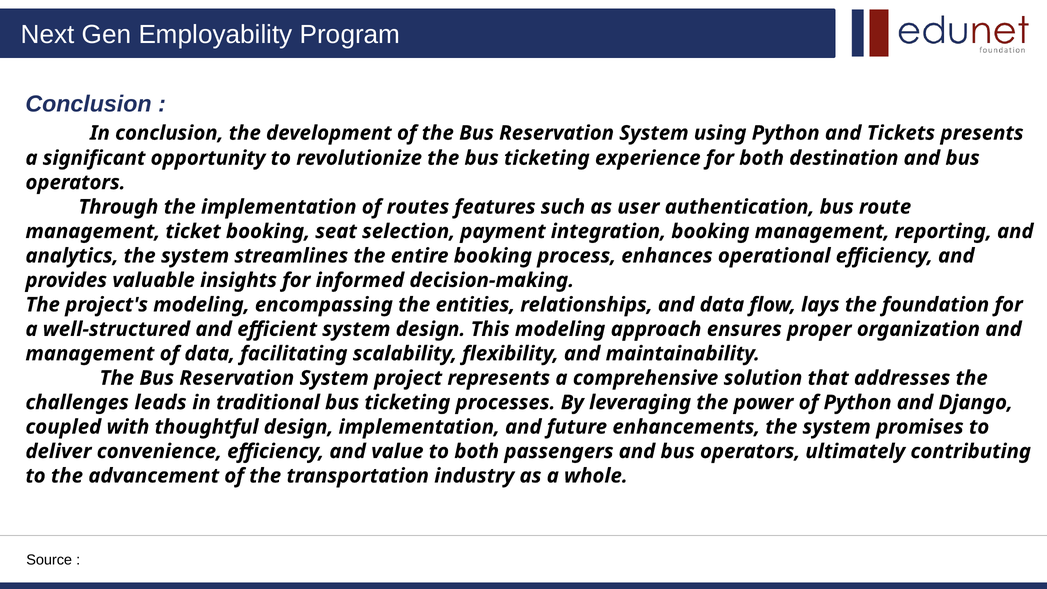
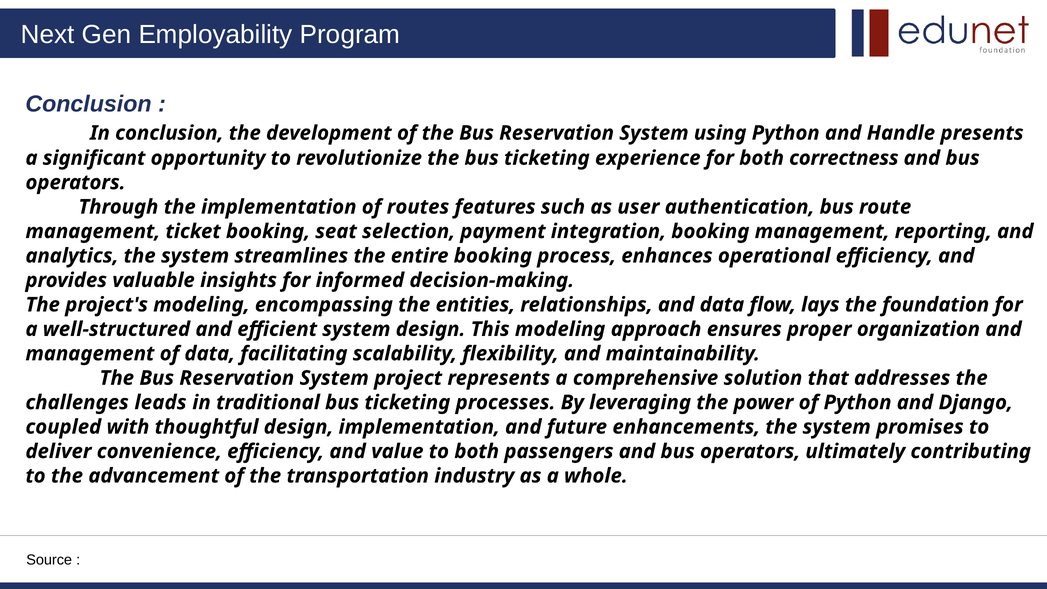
Tickets: Tickets -> Handle
destination: destination -> correctness
